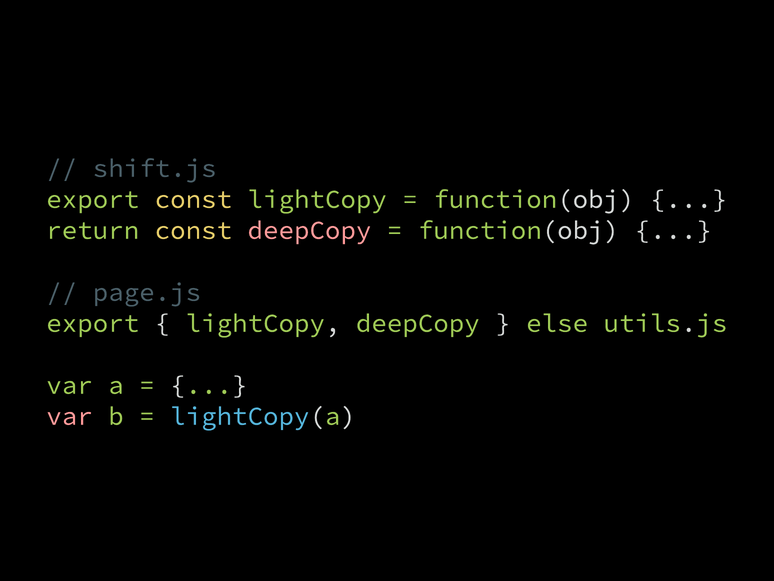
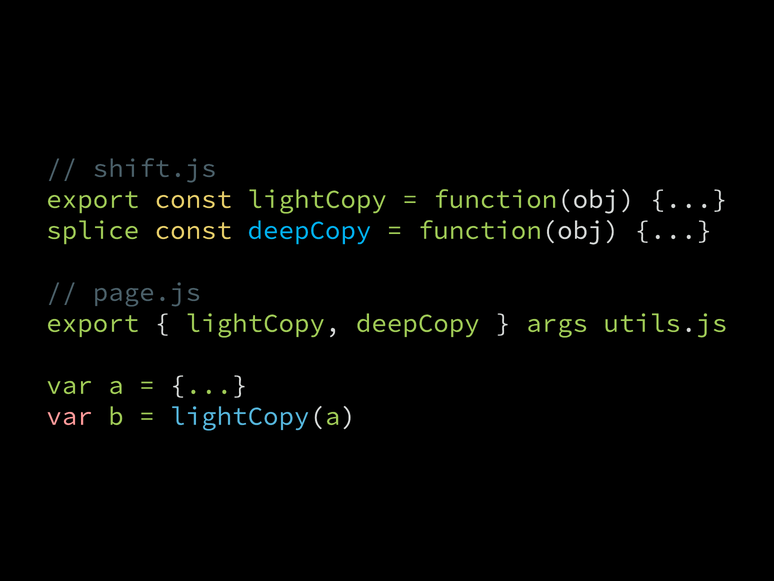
return: return -> splice
deepCopy at (309, 230) colour: pink -> light blue
else: else -> args
